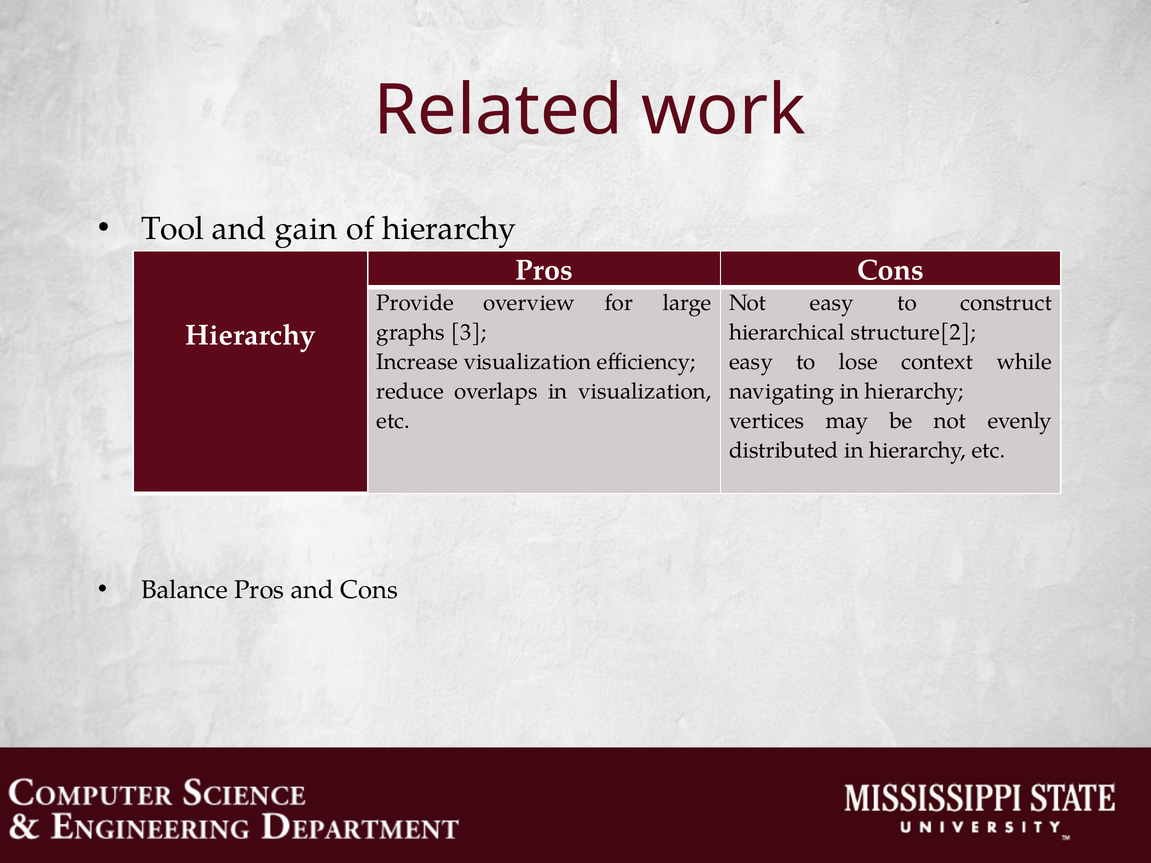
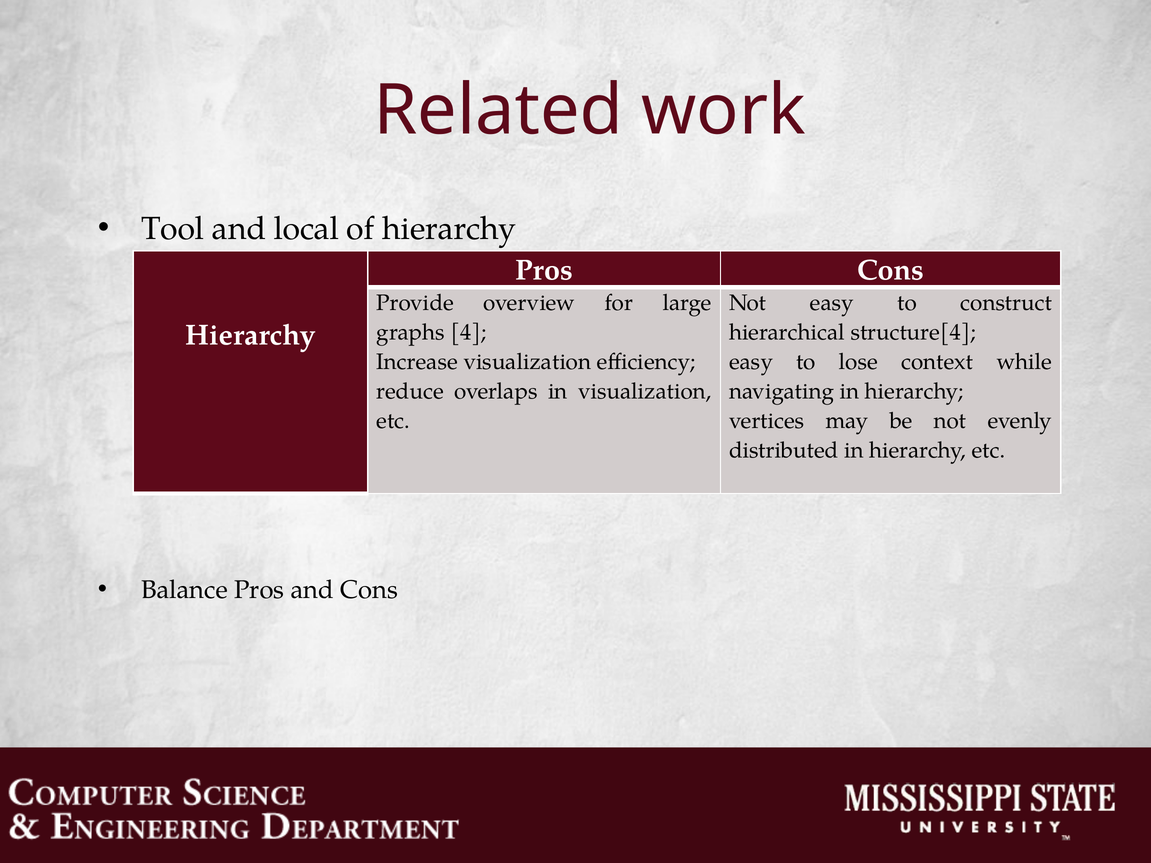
gain: gain -> local
3: 3 -> 4
structure[2: structure[2 -> structure[4
